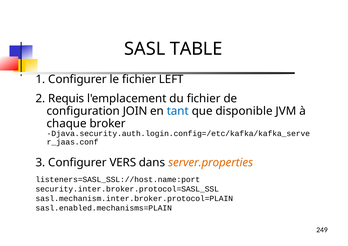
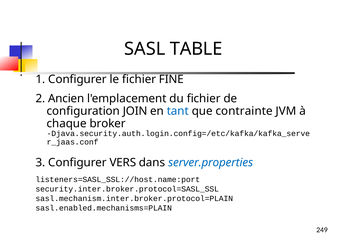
LEFT: LEFT -> FINE
Requis: Requis -> Ancien
disponible: disponible -> contrainte
server.properties colour: orange -> blue
